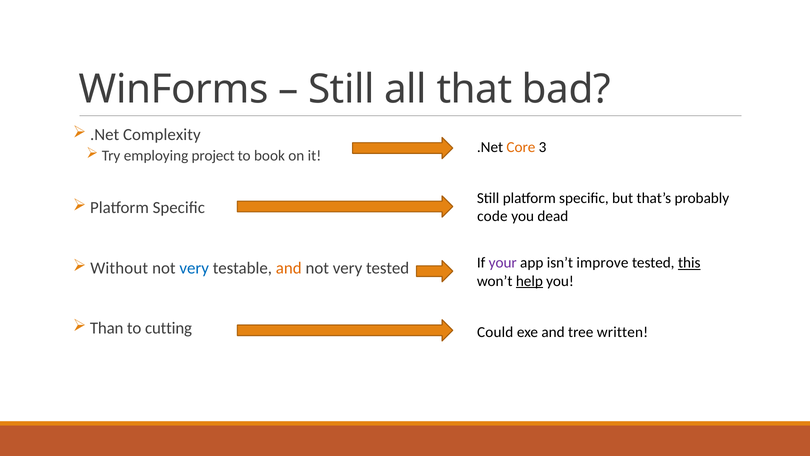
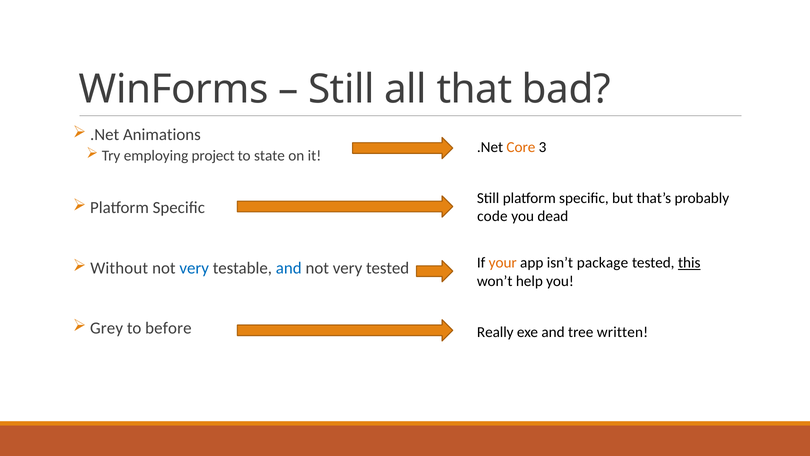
Complexity: Complexity -> Animations
book: book -> state
your colour: purple -> orange
improve: improve -> package
and at (289, 268) colour: orange -> blue
help underline: present -> none
Than: Than -> Grey
cutting: cutting -> before
Could: Could -> Really
